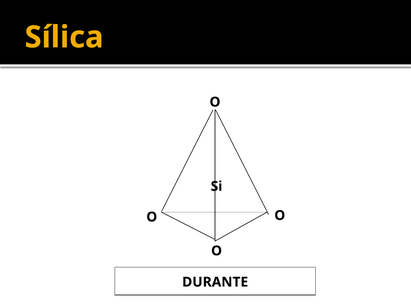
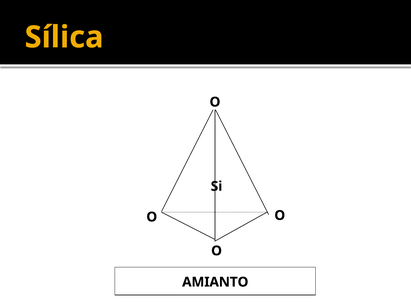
DURANTE: DURANTE -> AMIANTO
